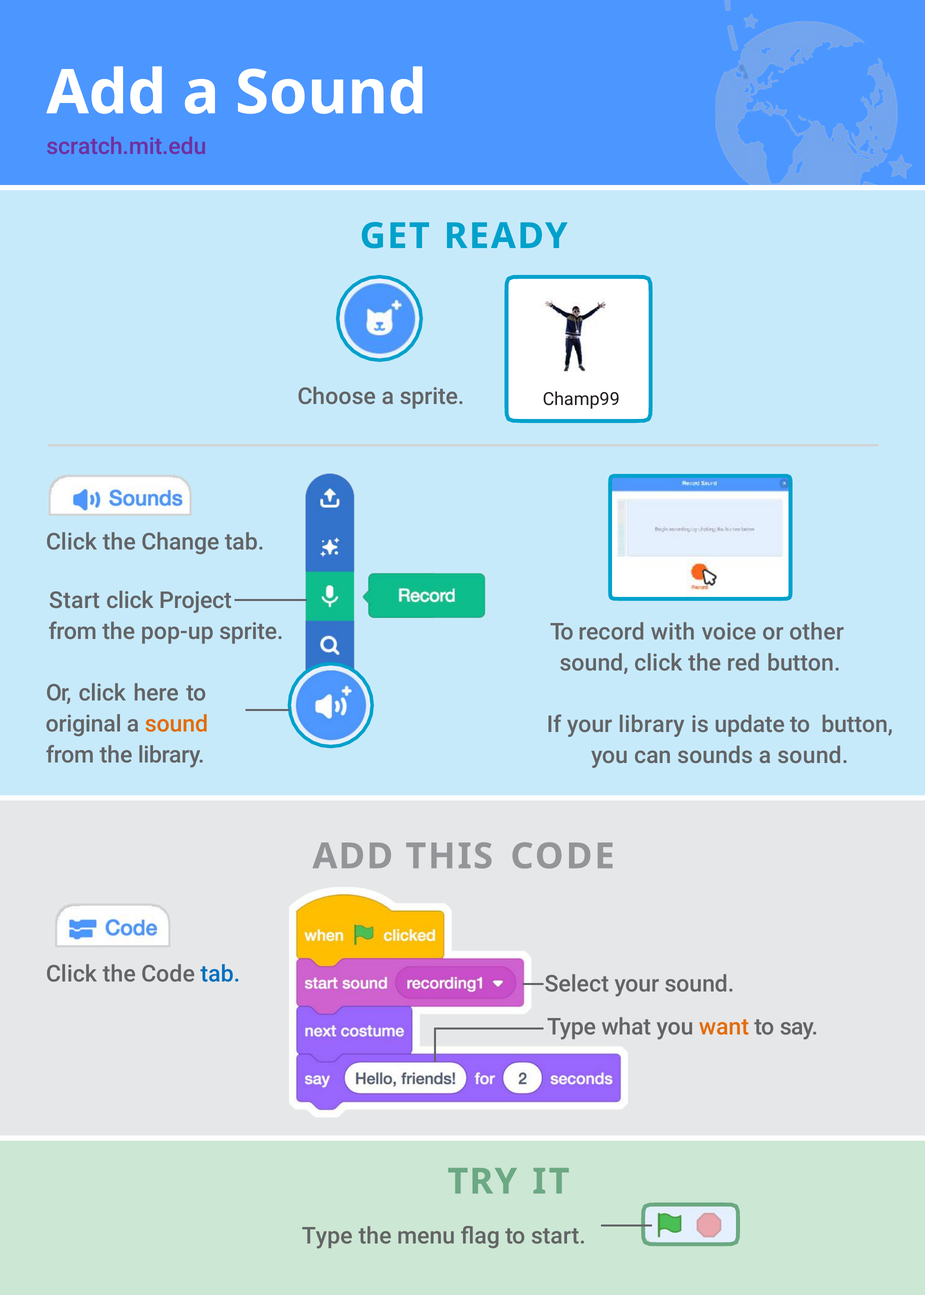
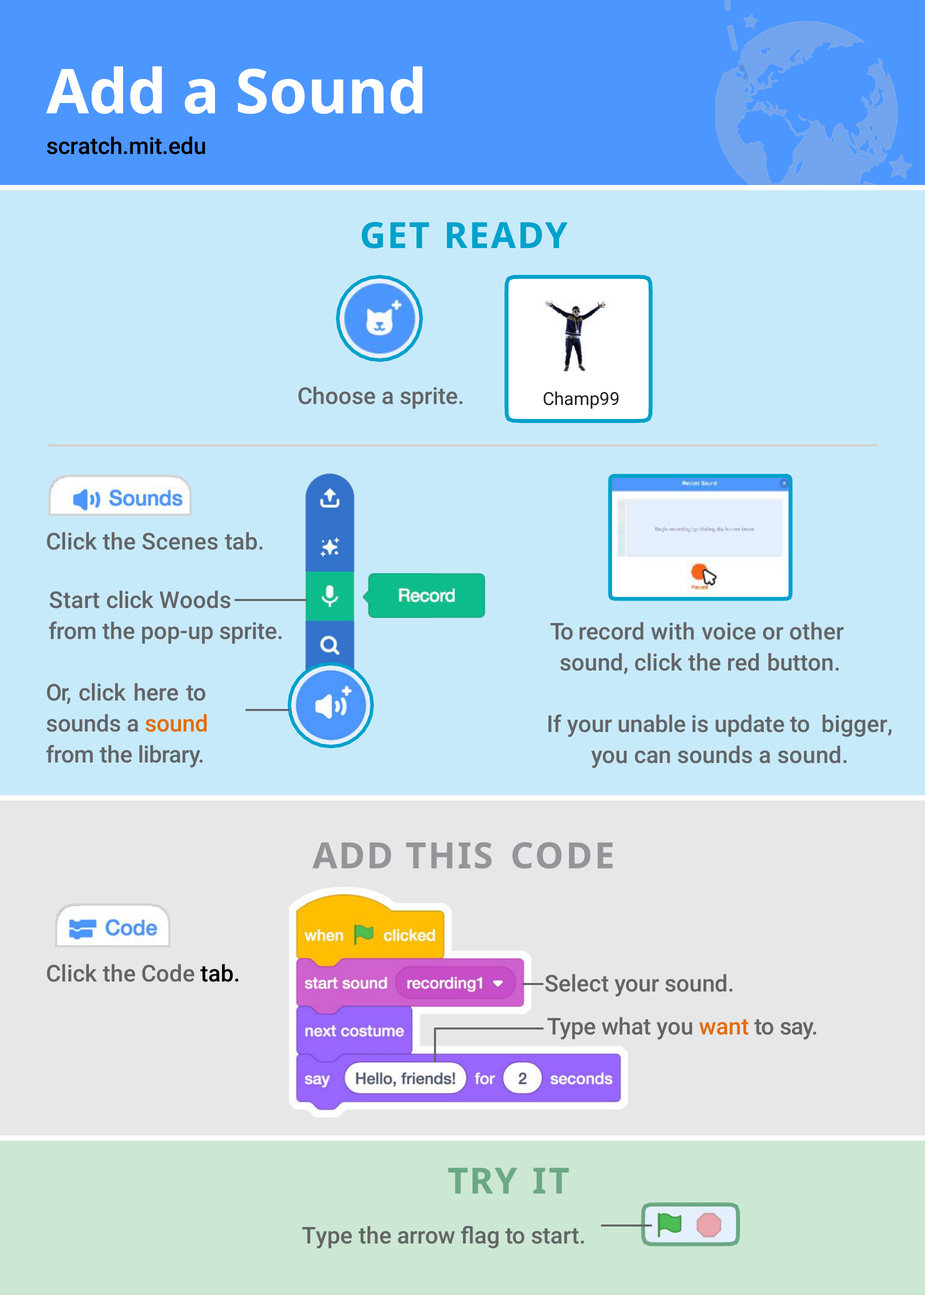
scratch.mit.edu colour: purple -> black
Change: Change -> Scenes
Project: Project -> Woods
original at (84, 724): original -> sounds
your library: library -> unable
to button: button -> bigger
tab at (220, 974) colour: blue -> black
menu: menu -> arrow
